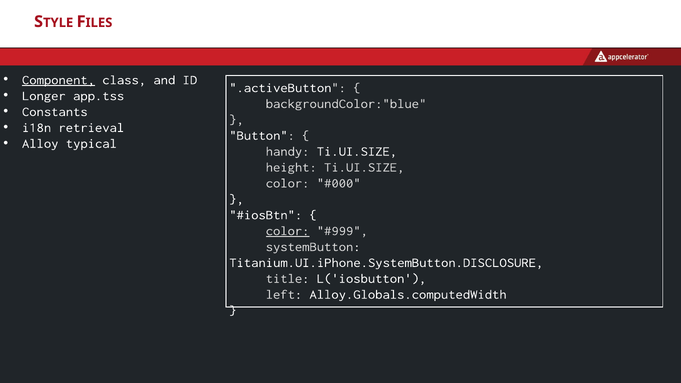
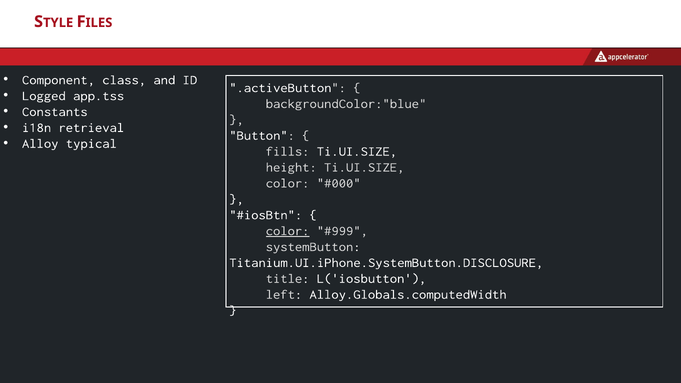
Component underline: present -> none
Longer: Longer -> Logged
handy: handy -> fills
